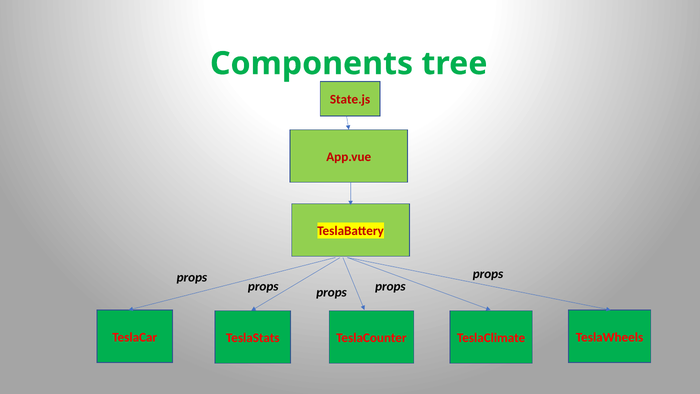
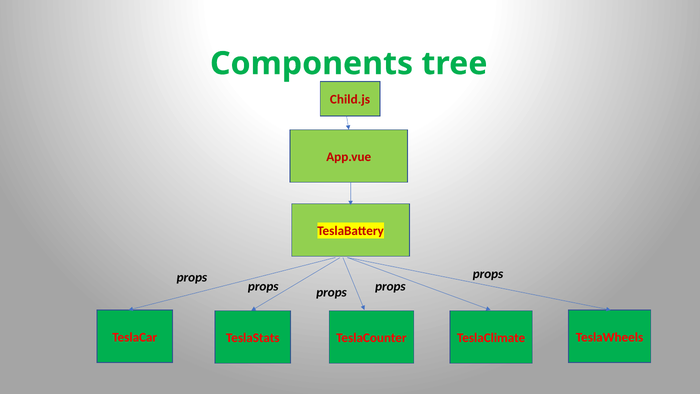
State.js: State.js -> Child.js
